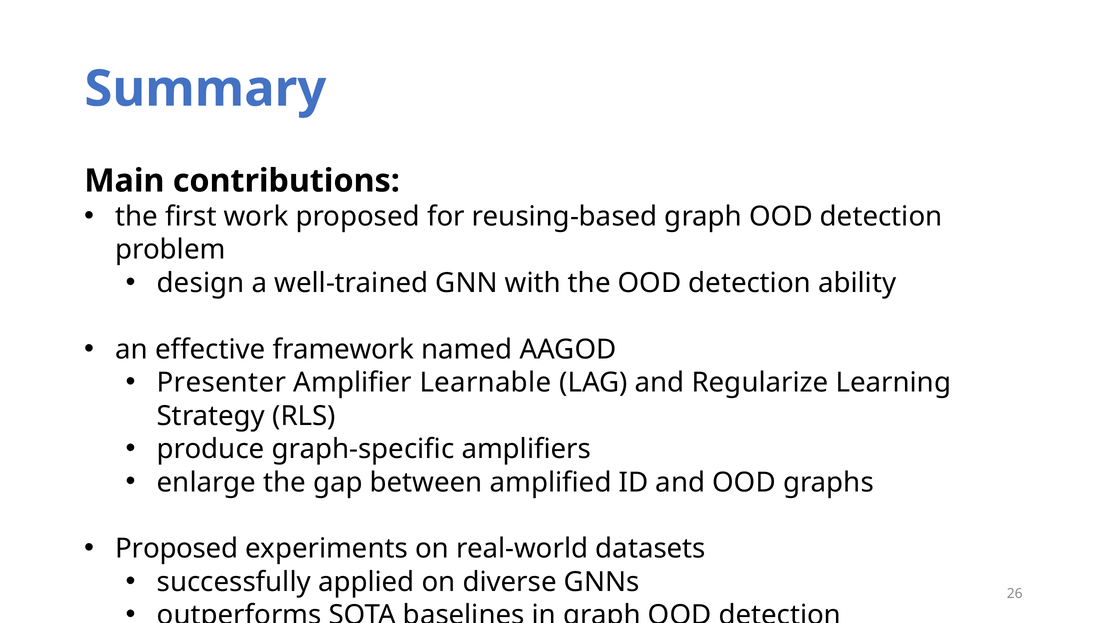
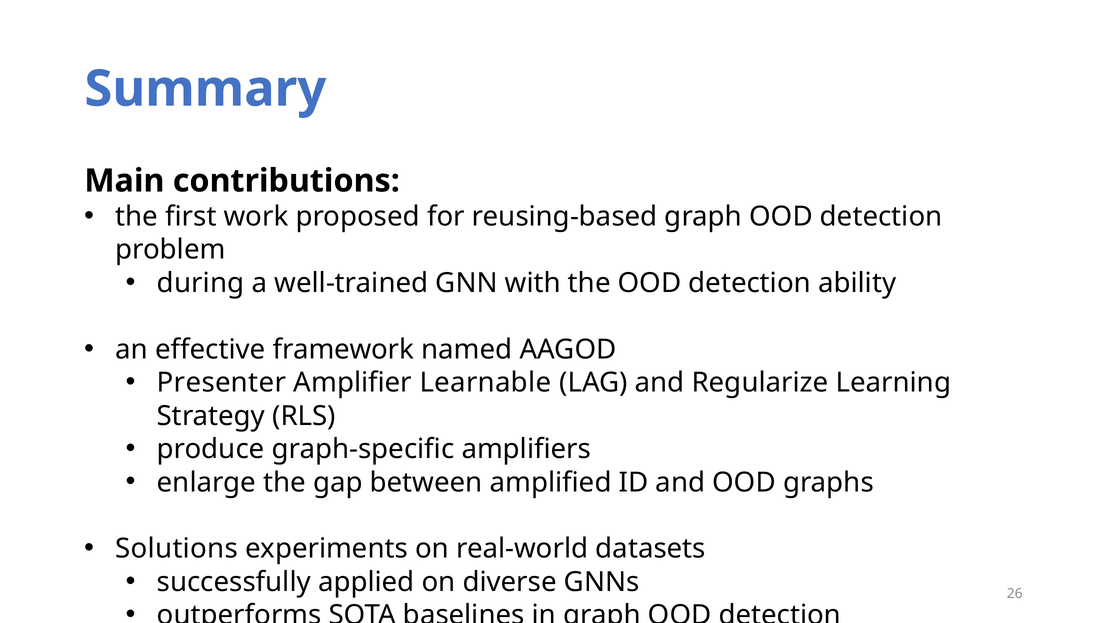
design: design -> during
Proposed at (177, 549): Proposed -> Solutions
